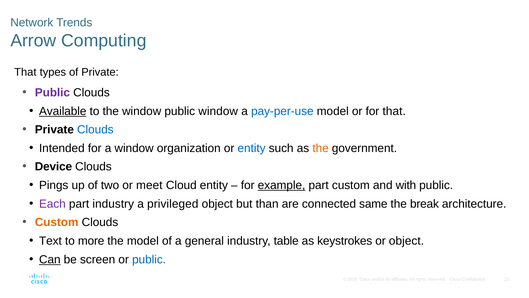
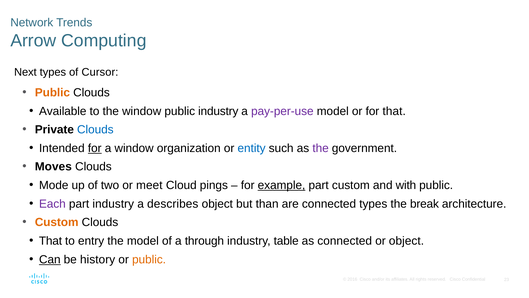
That at (25, 72): That -> Next
of Private: Private -> Cursor
Public at (52, 92) colour: purple -> orange
Available underline: present -> none
public window: window -> industry
pay-per-use colour: blue -> purple
for at (95, 148) underline: none -> present
the at (321, 148) colour: orange -> purple
Device: Device -> Moves
Pings: Pings -> Mode
Cloud entity: entity -> pings
privileged: privileged -> describes
connected same: same -> types
Text at (50, 241): Text -> That
more: more -> entry
general: general -> through
as keystrokes: keystrokes -> connected
screen: screen -> history
public at (149, 259) colour: blue -> orange
